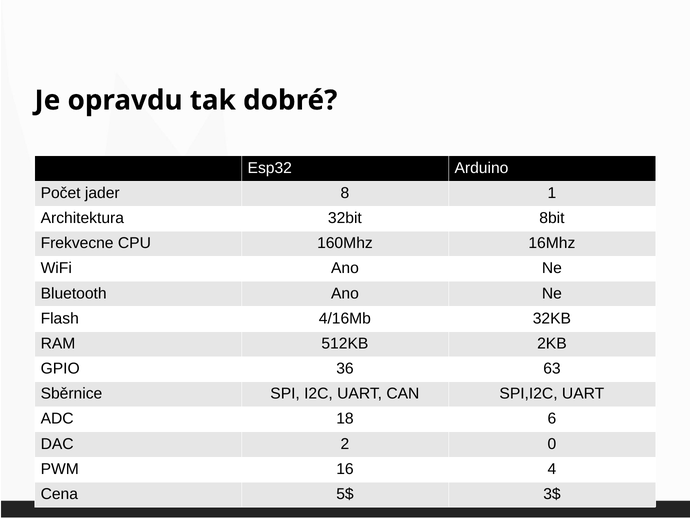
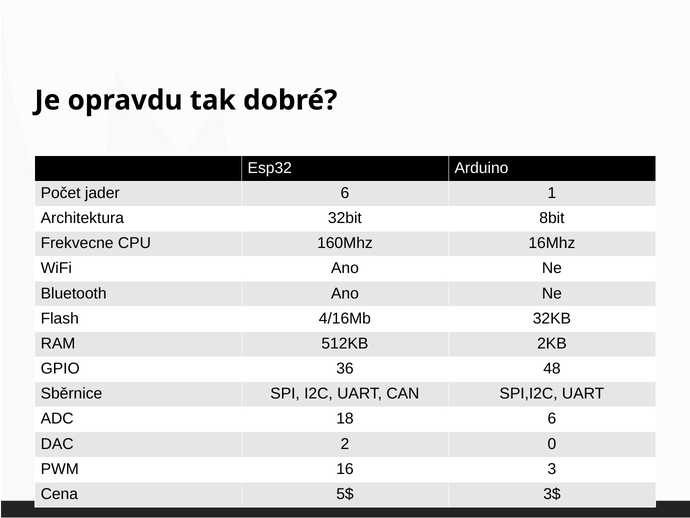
jader 8: 8 -> 6
63: 63 -> 48
4: 4 -> 3
